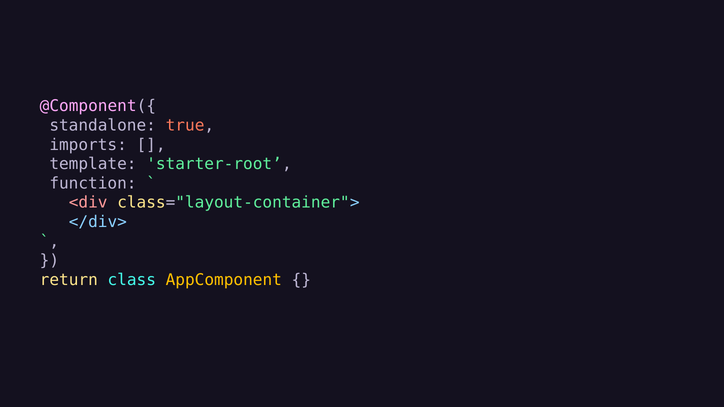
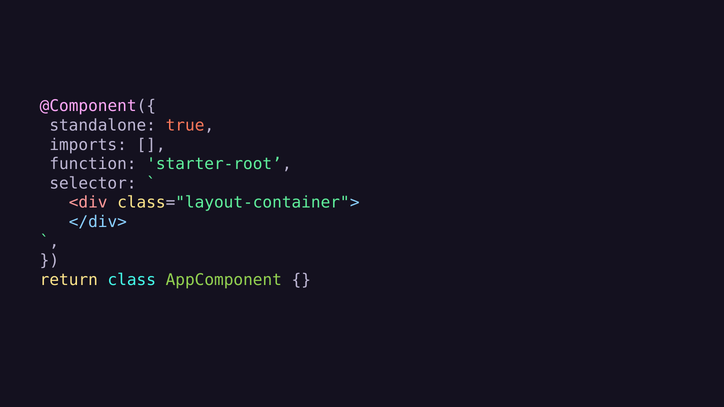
template: template -> function
function: function -> selector
AppComponent colour: yellow -> light green
